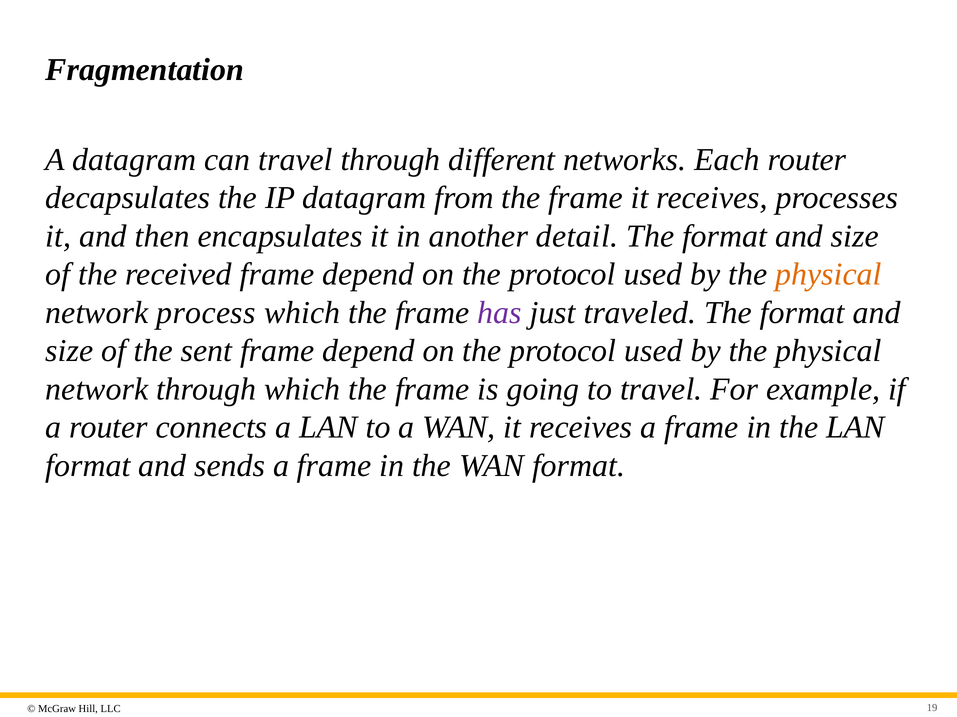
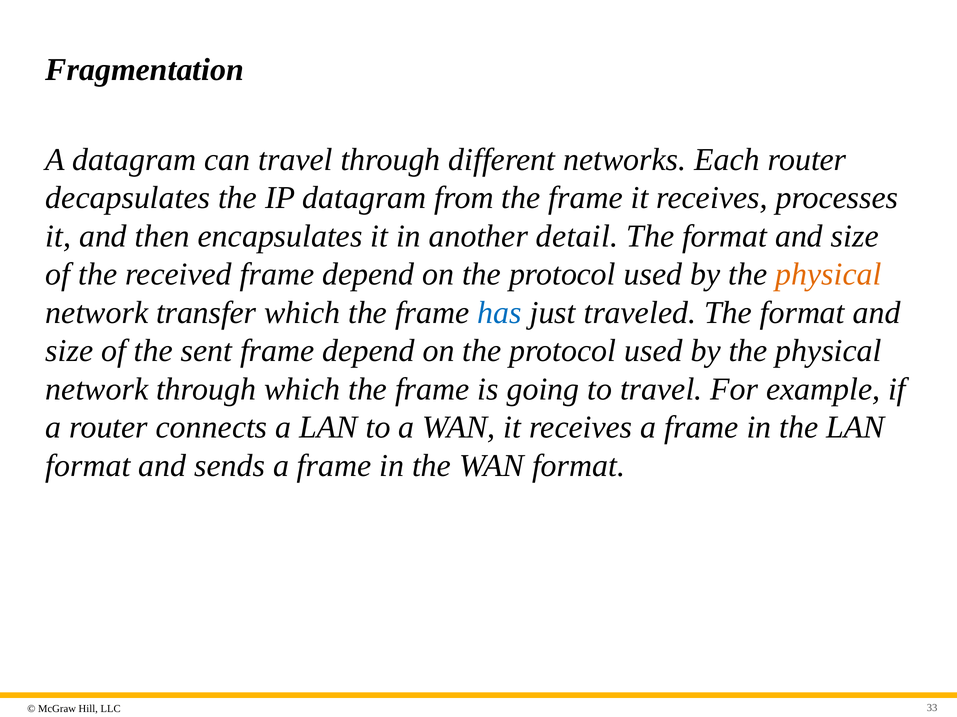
process: process -> transfer
has colour: purple -> blue
19: 19 -> 33
